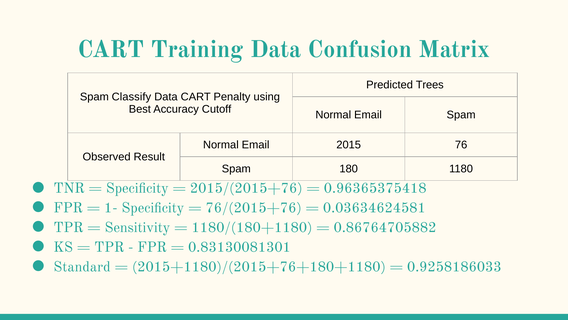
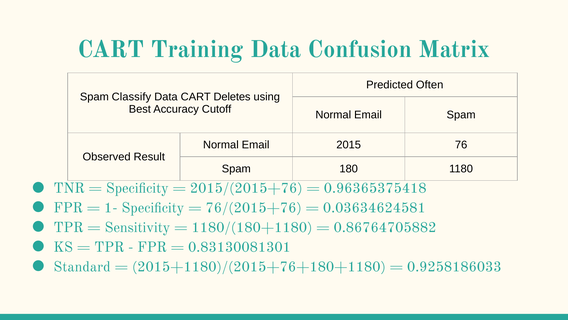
Trees: Trees -> Often
Penalty: Penalty -> Deletes
